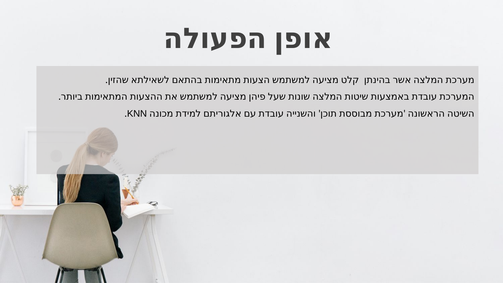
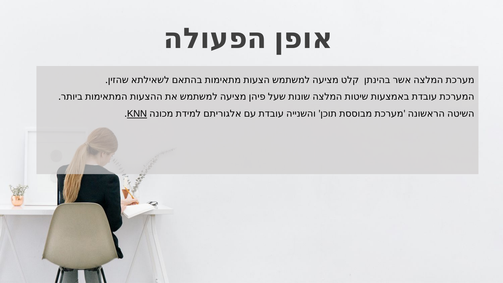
KNN underline: none -> present
